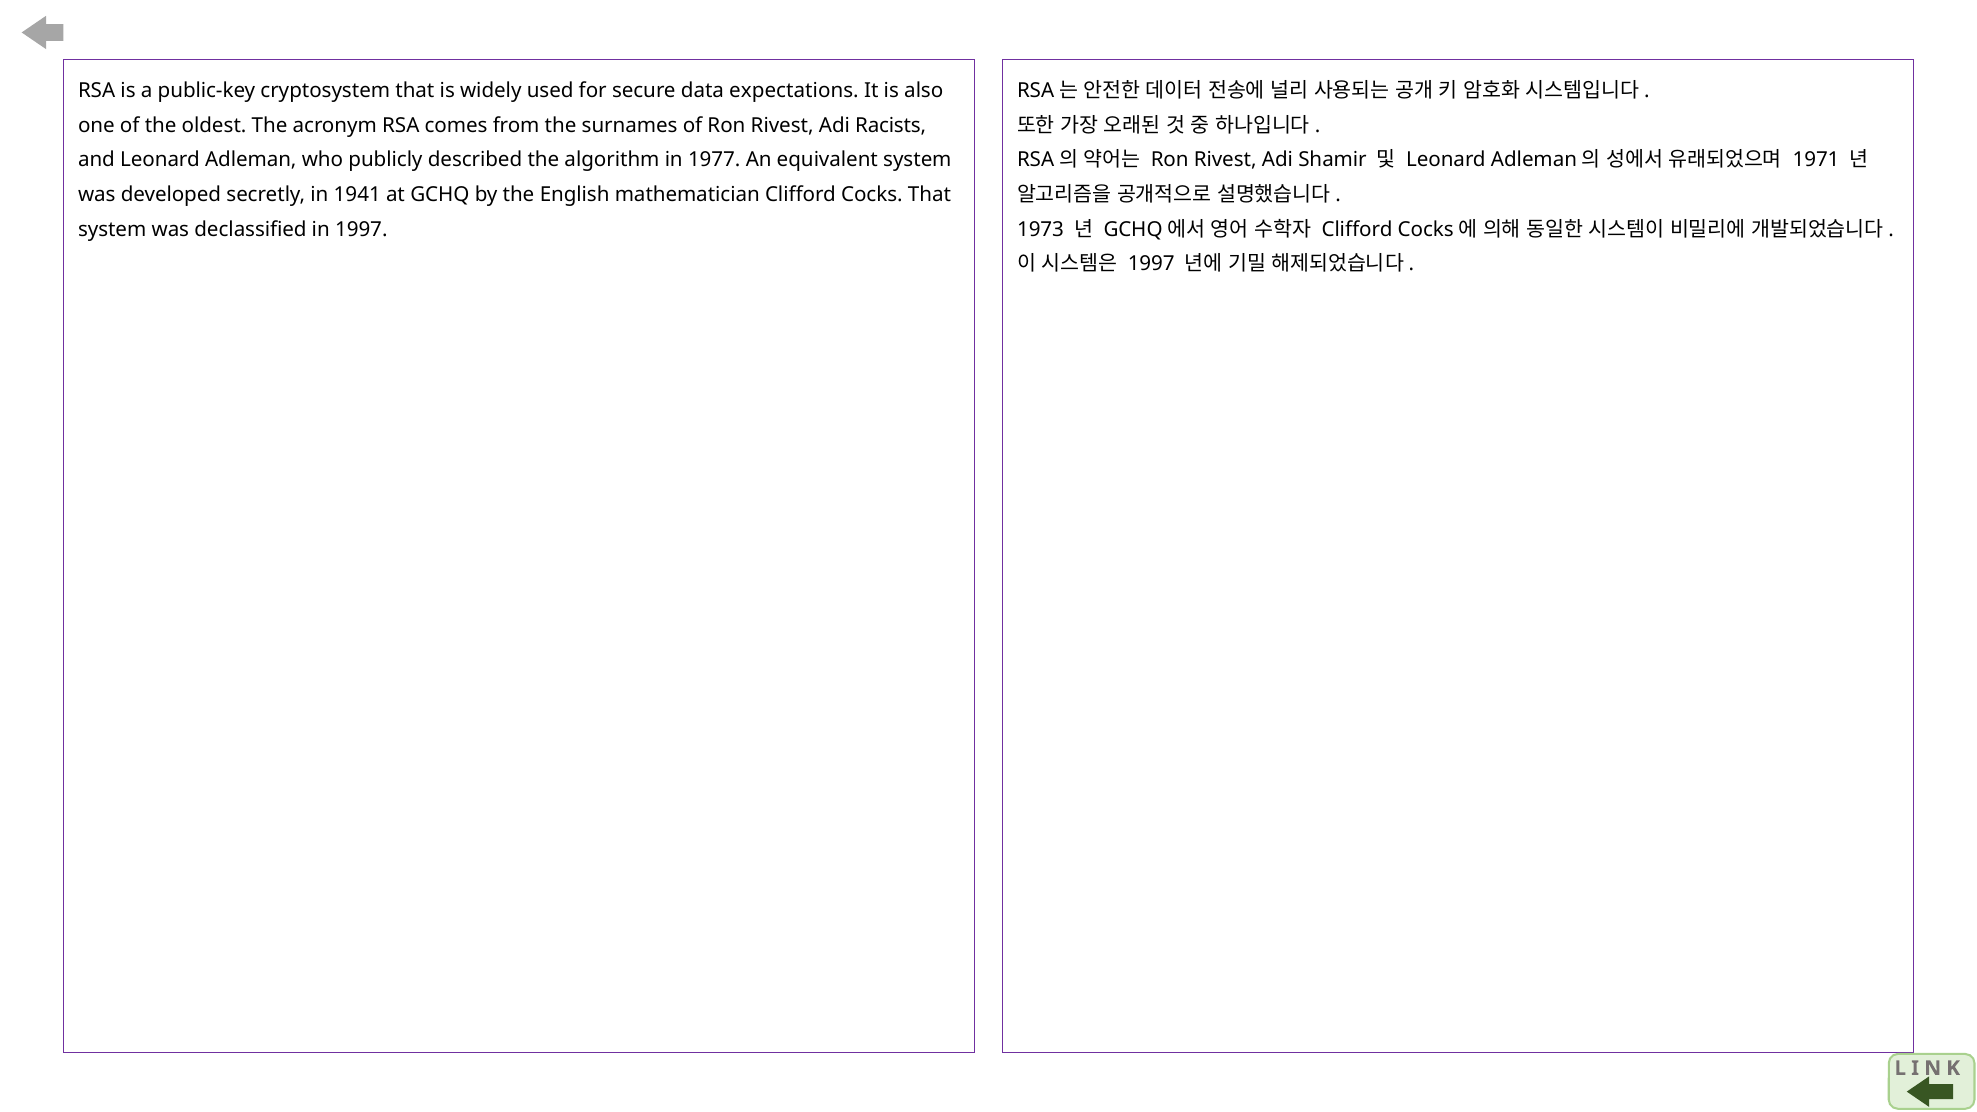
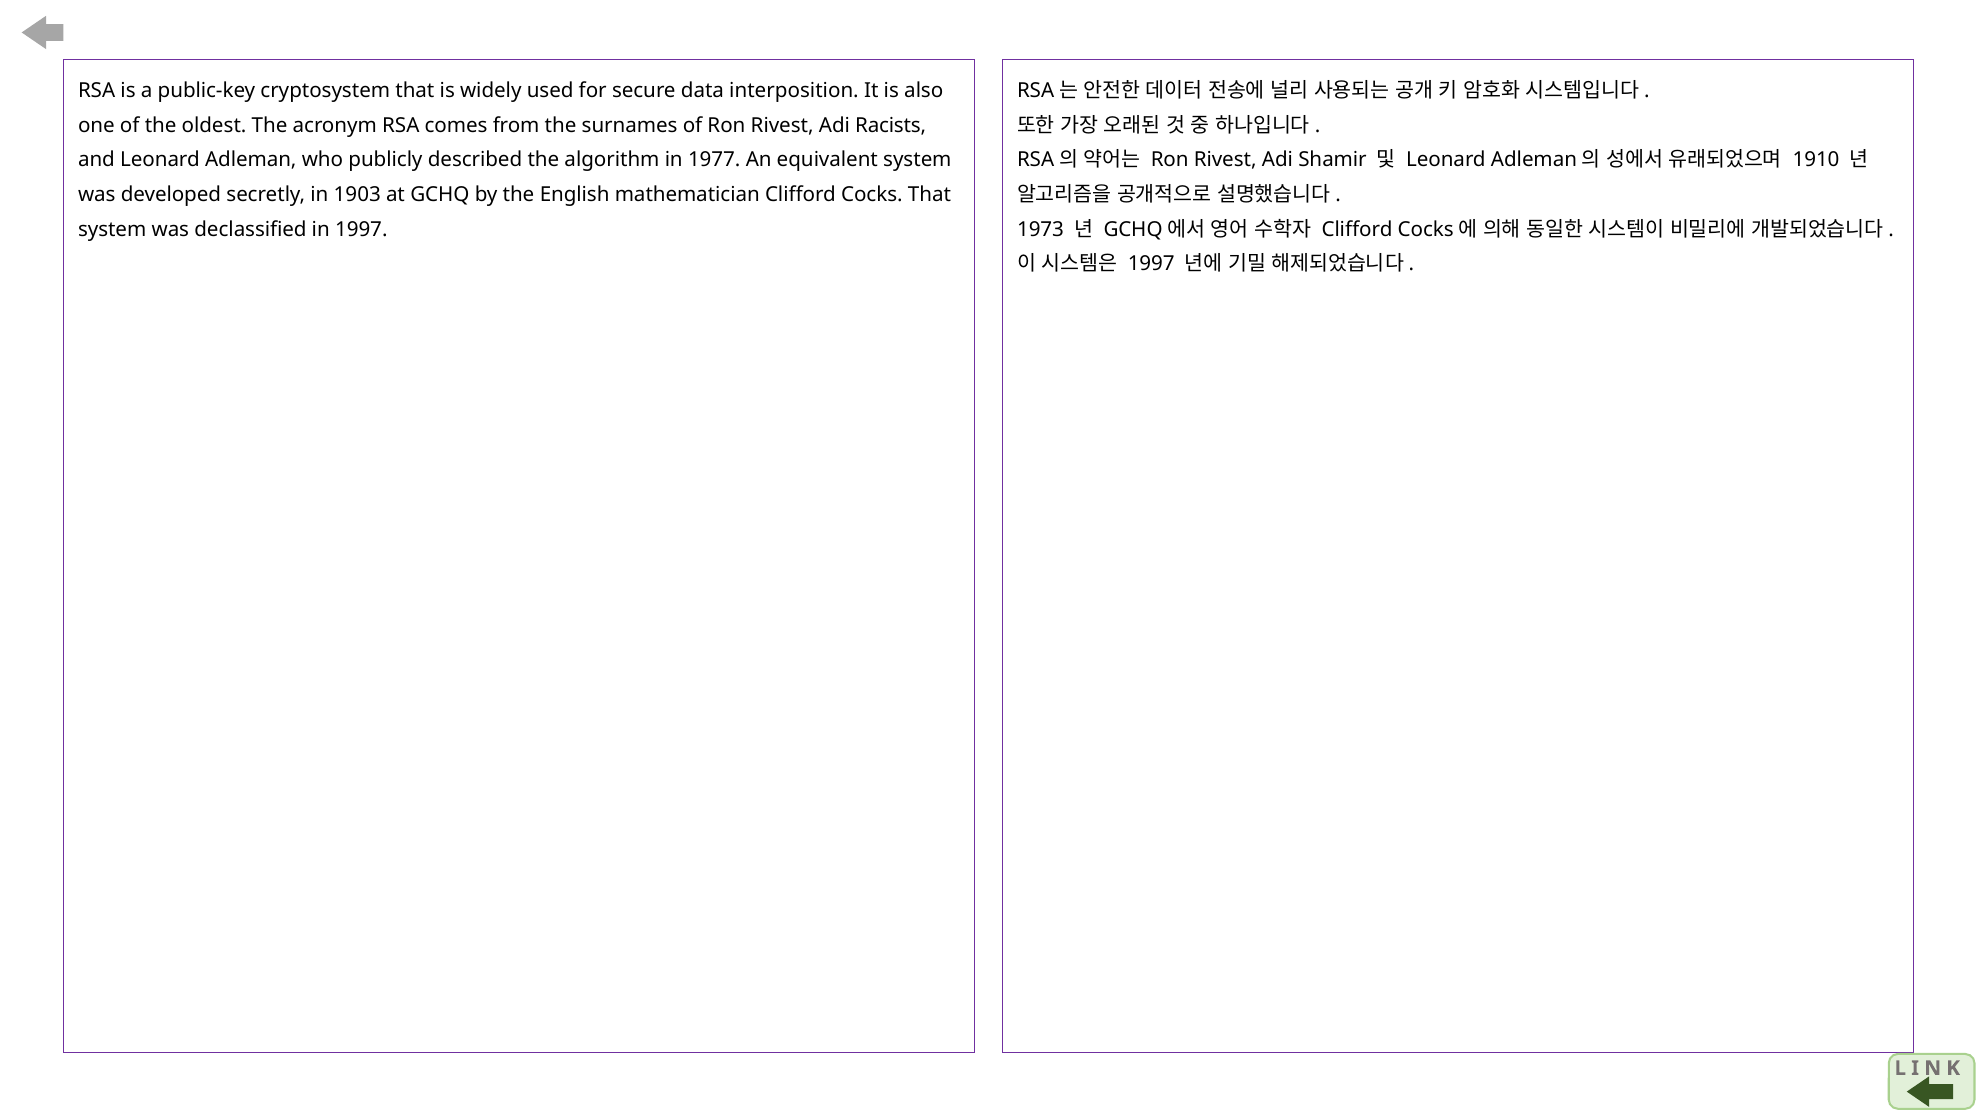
expectations: expectations -> interposition
1971: 1971 -> 1910
1941: 1941 -> 1903
